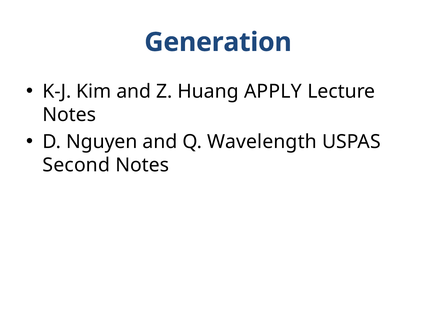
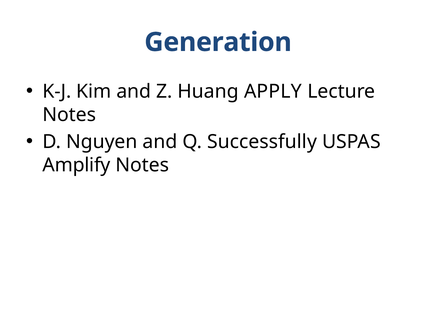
Wavelength: Wavelength -> Successfully
Second: Second -> Amplify
